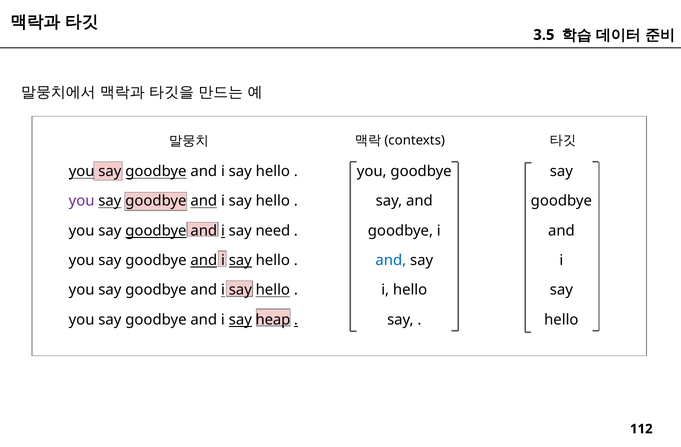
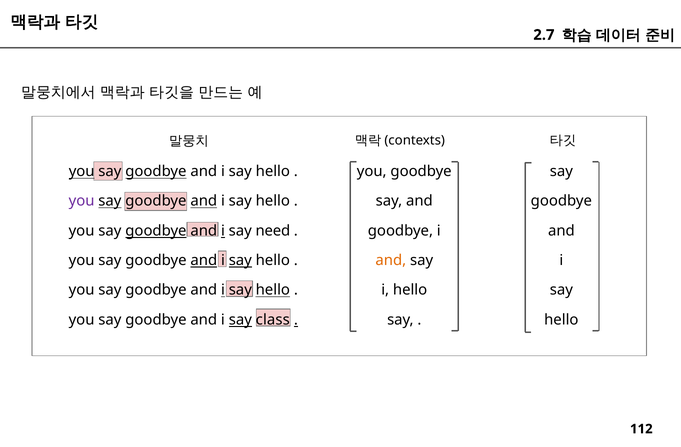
3.5: 3.5 -> 2.7
and at (391, 261) colour: blue -> orange
heap: heap -> class
